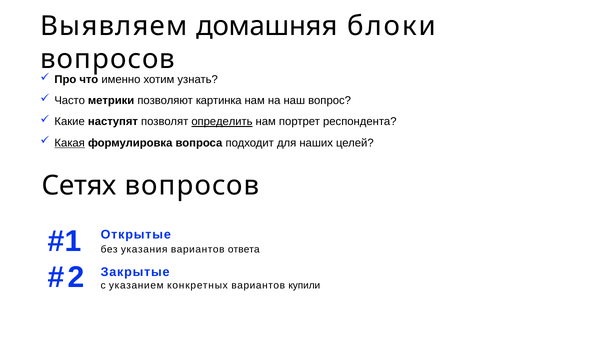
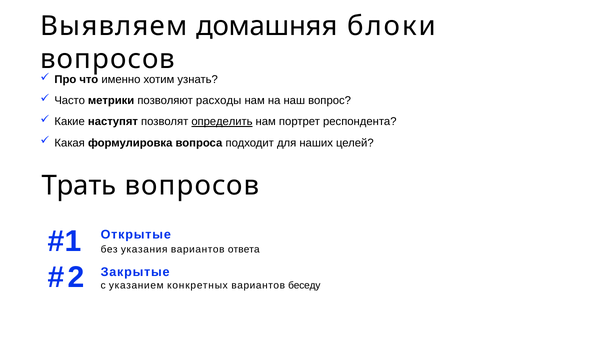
картинка: картинка -> расходы
Какая underline: present -> none
Сетях: Сетях -> Трать
купили: купили -> беседу
